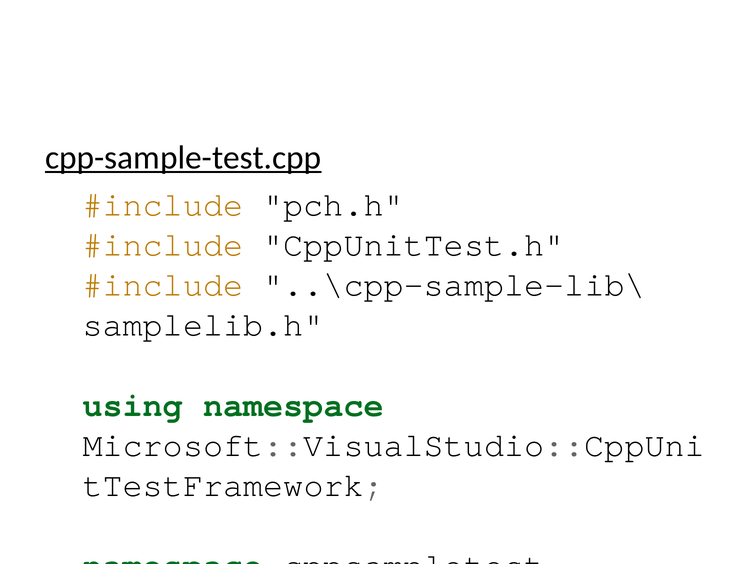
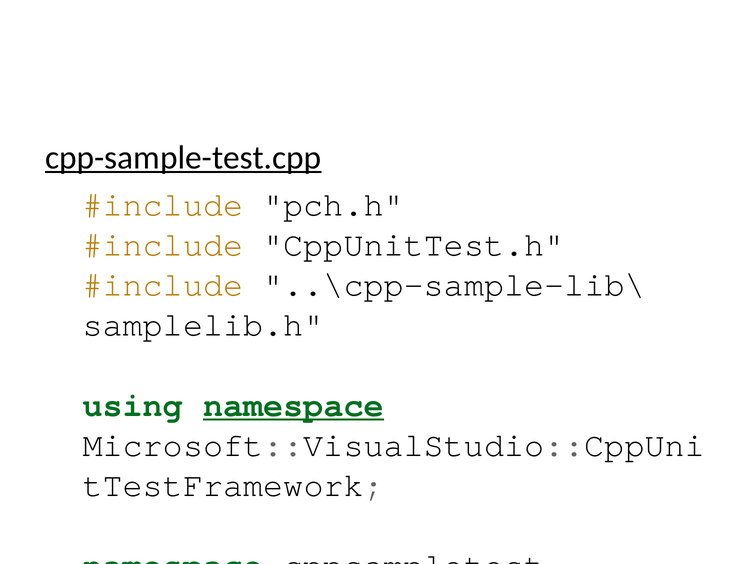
namespace at (293, 405) underline: none -> present
